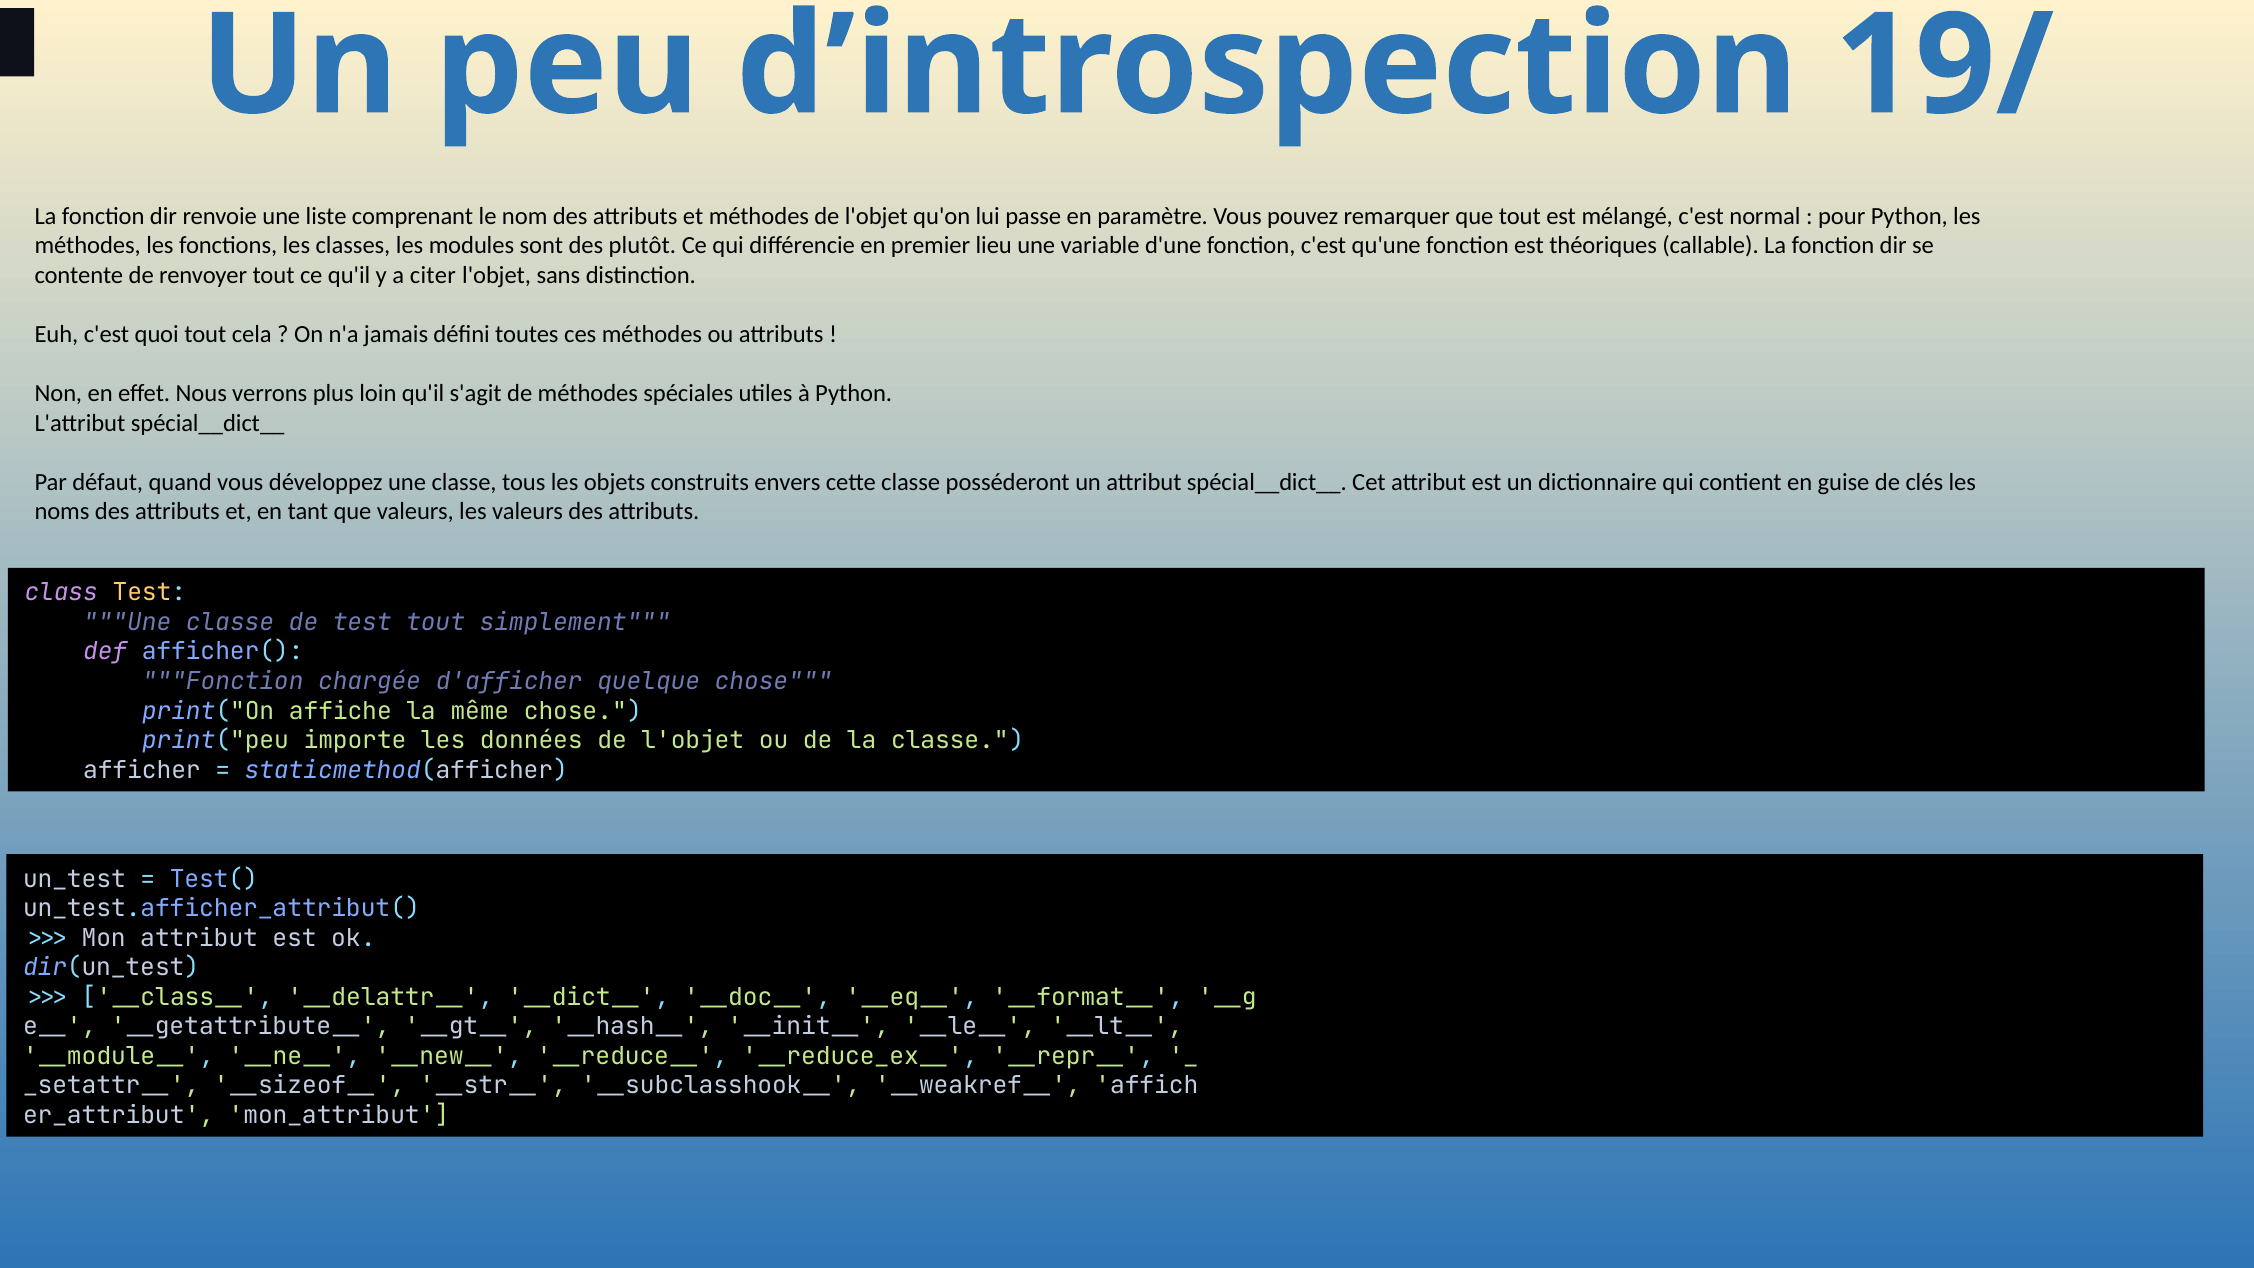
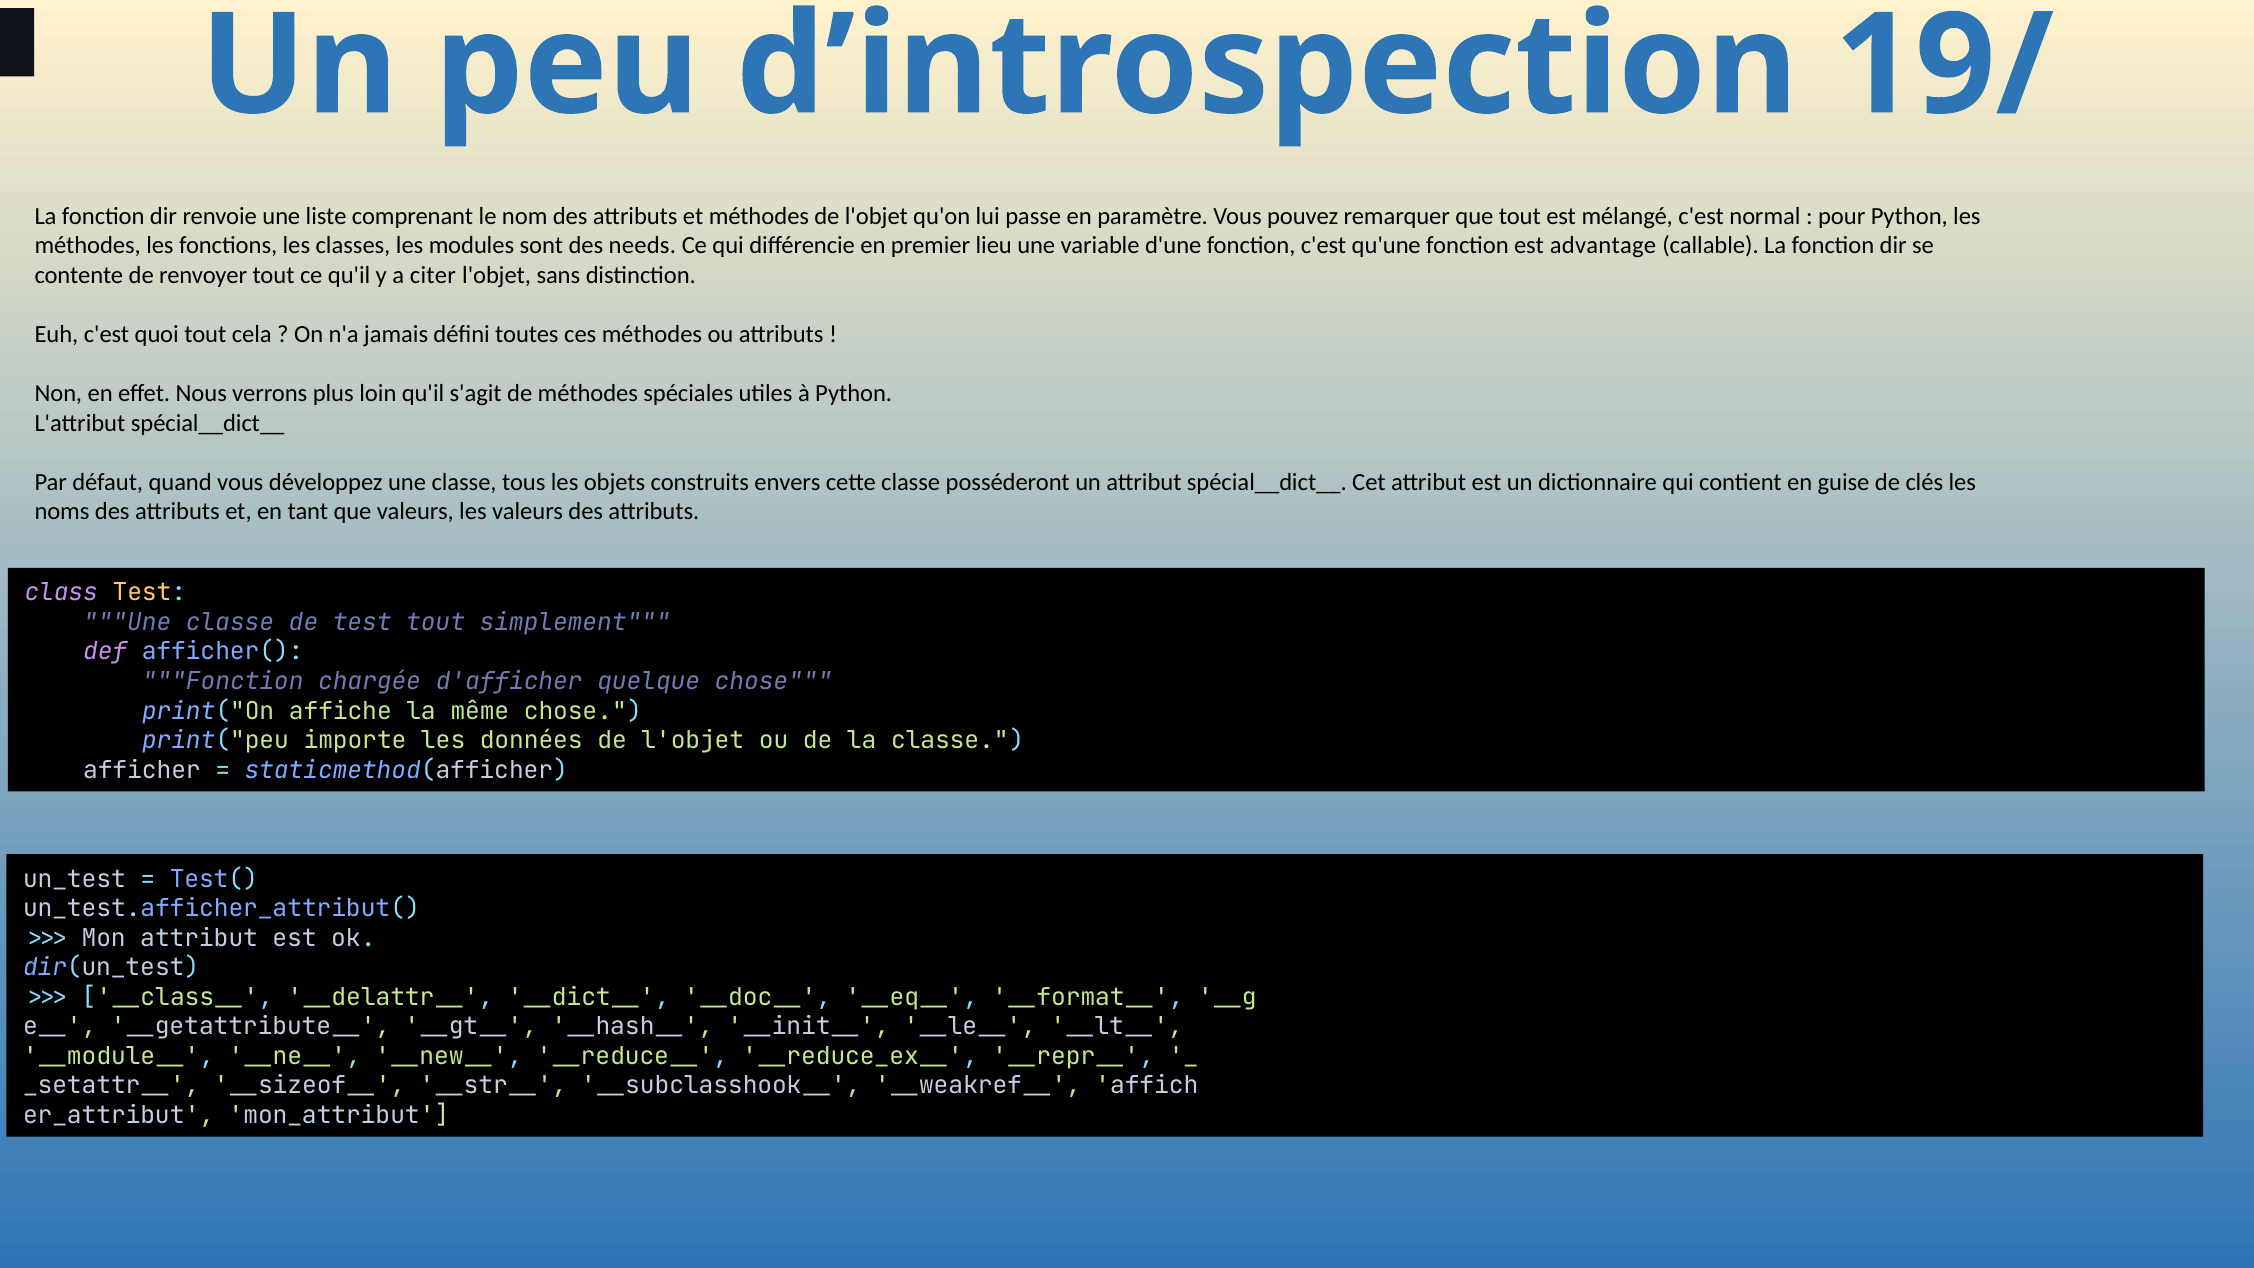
plutôt: plutôt -> needs
théoriques: théoriques -> advantage
